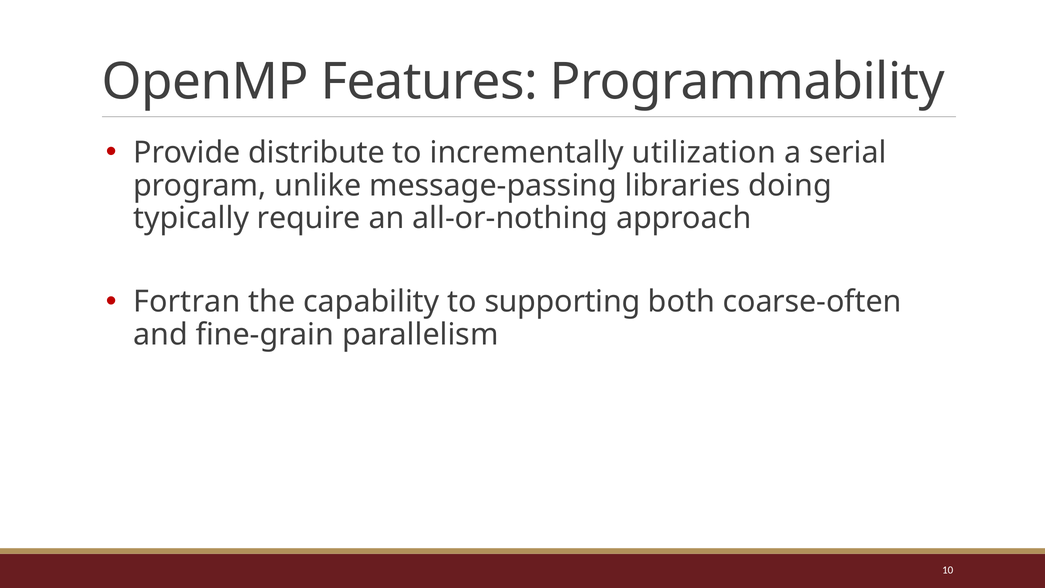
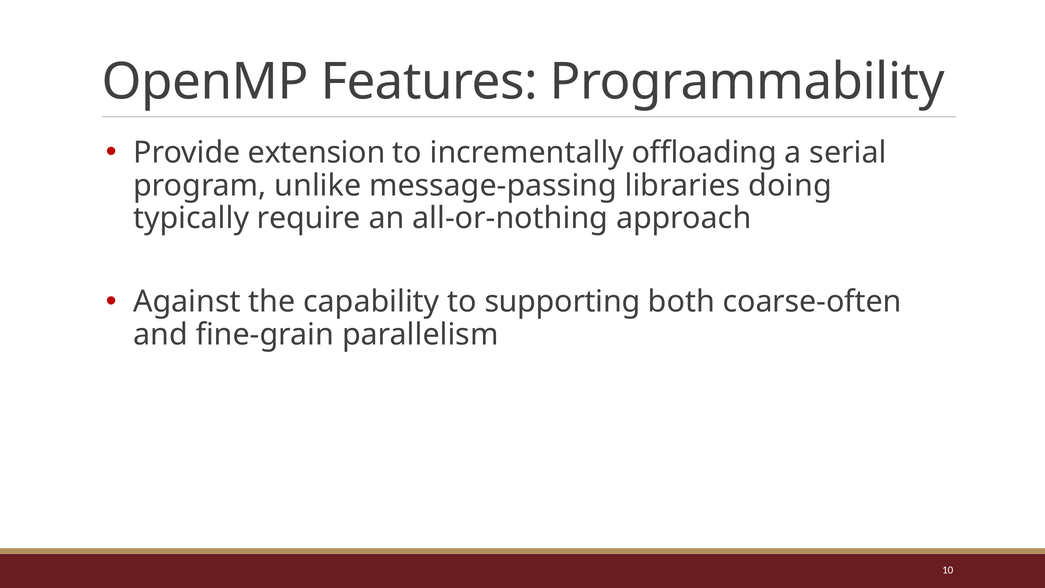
distribute: distribute -> extension
utilization: utilization -> offloading
Fortran: Fortran -> Against
